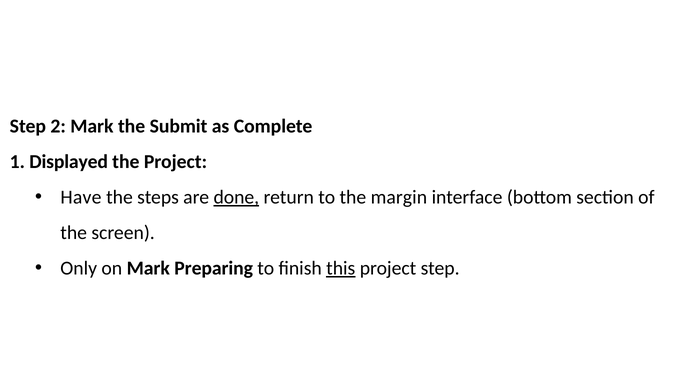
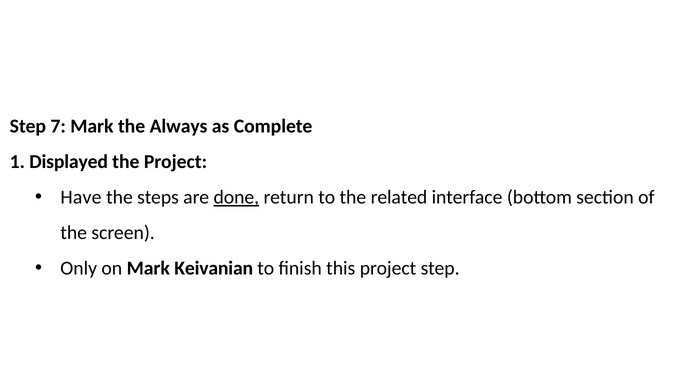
2: 2 -> 7
Submit: Submit -> Always
margin: margin -> related
Preparing: Preparing -> Keivanian
this underline: present -> none
